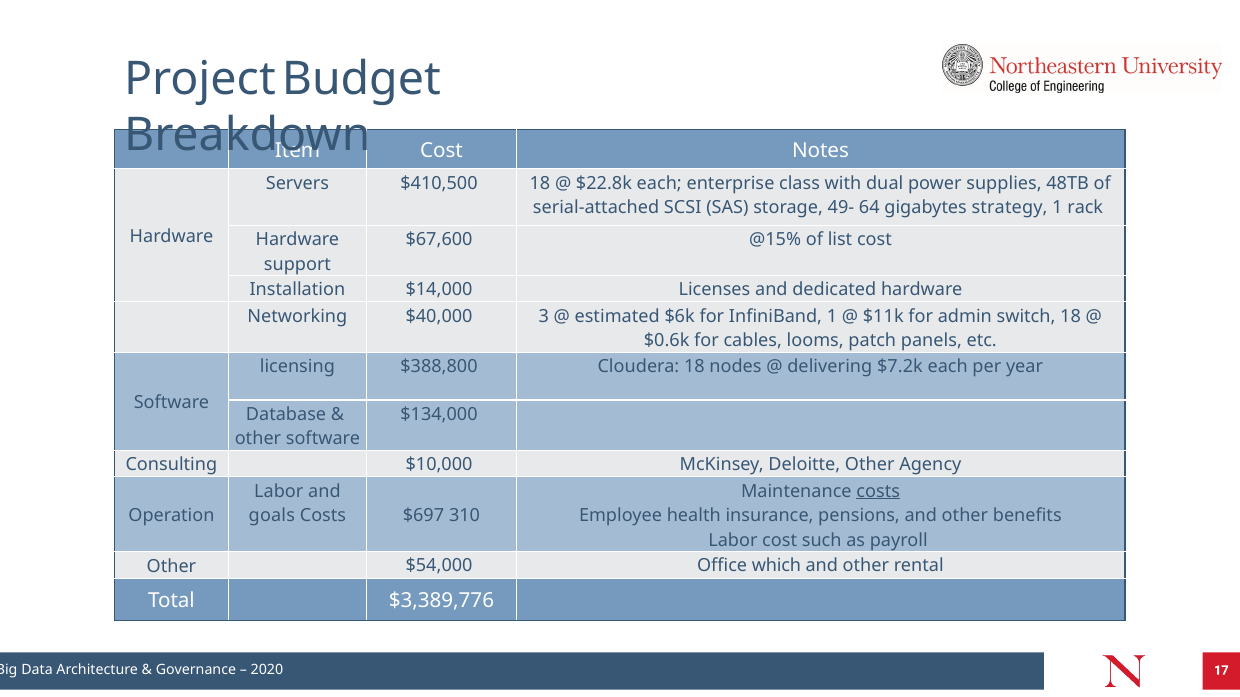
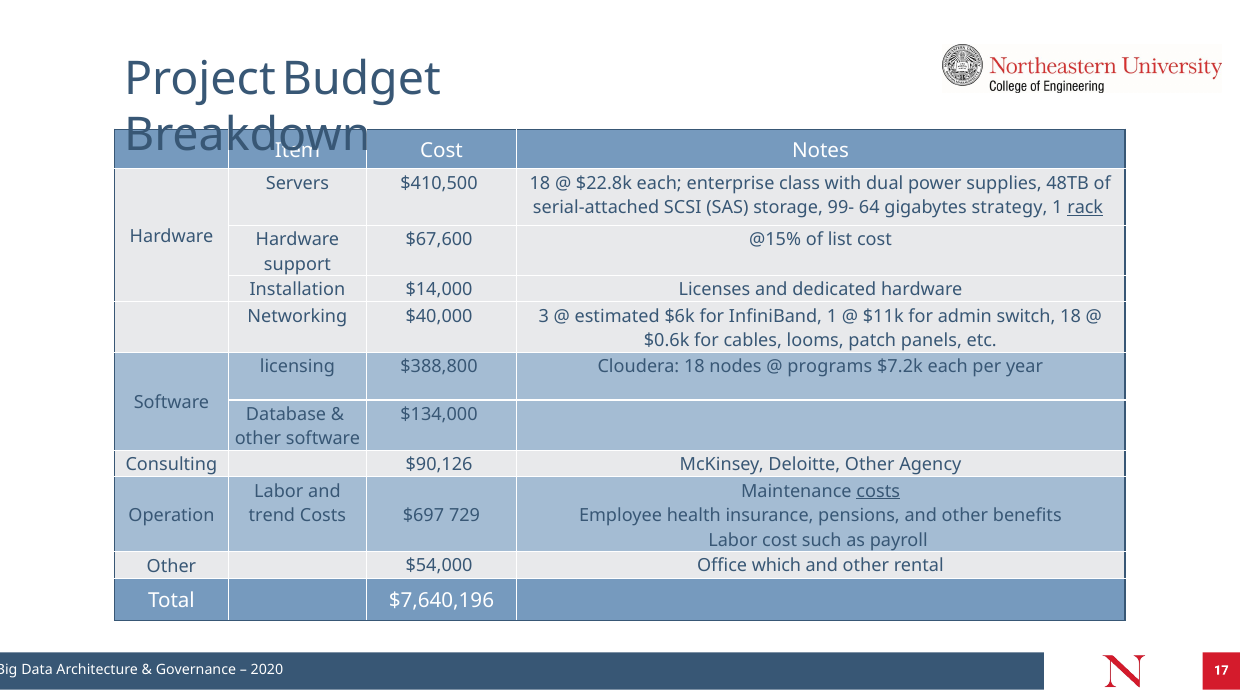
49-: 49- -> 99-
rack underline: none -> present
delivering: delivering -> programs
$10,000: $10,000 -> $90,126
goals: goals -> trend
310: 310 -> 729
$3,389,776: $3,389,776 -> $7,640,196
